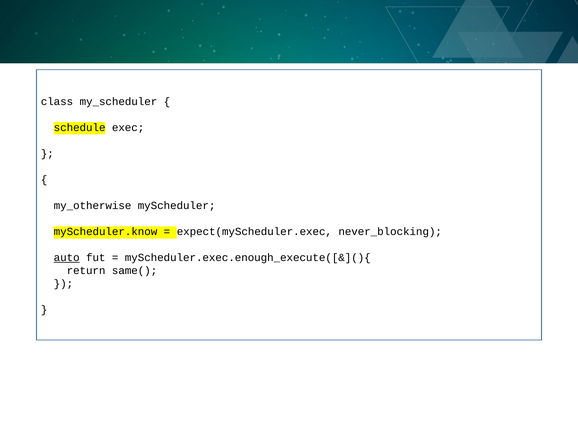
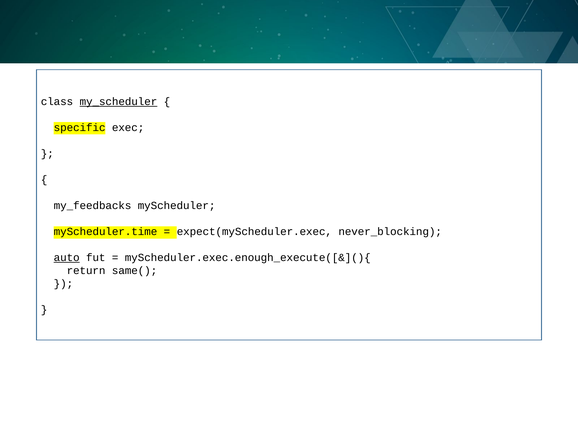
my_scheduler underline: none -> present
schedule: schedule -> specific
my_otherwise: my_otherwise -> my_feedbacks
myScheduler.know: myScheduler.know -> myScheduler.time
